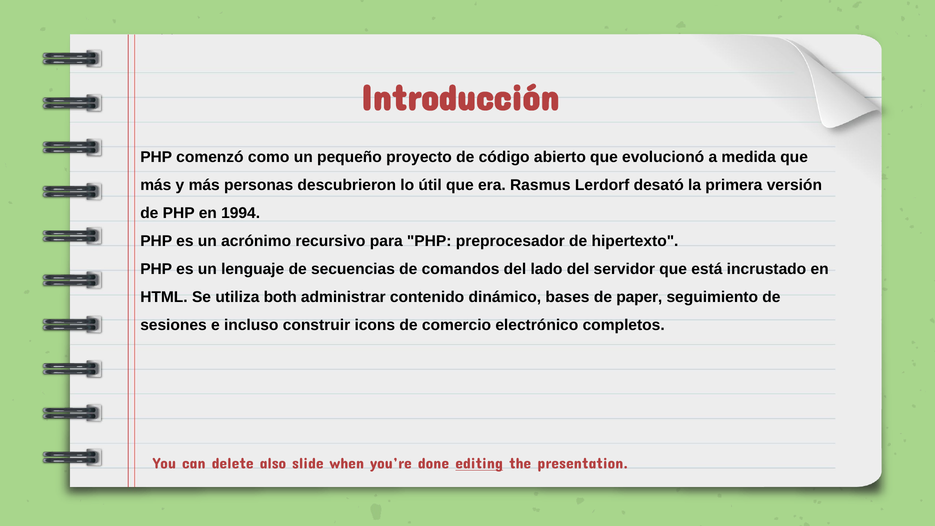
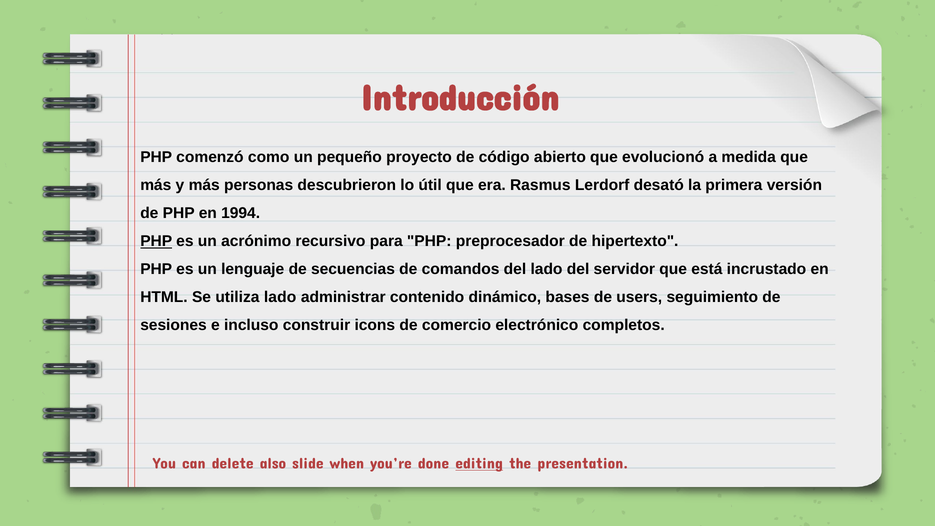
PHP at (156, 241) underline: none -> present
utiliza both: both -> lado
paper: paper -> users
